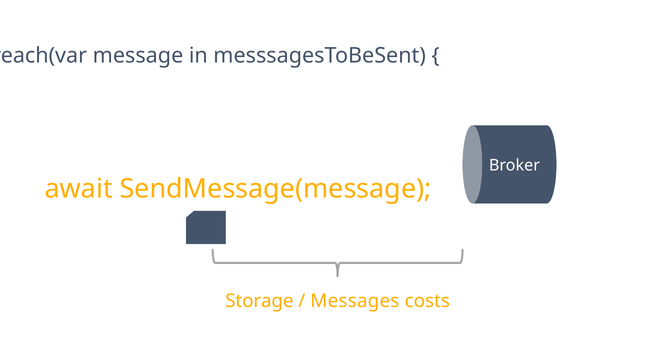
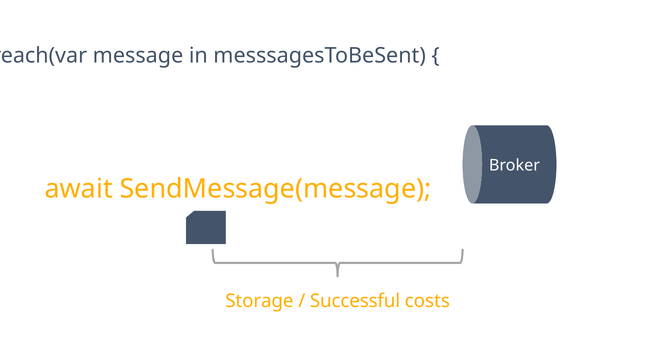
Messages: Messages -> Successful
